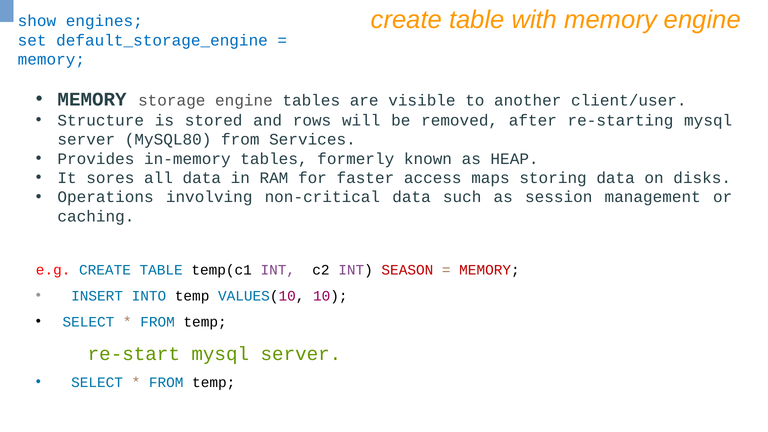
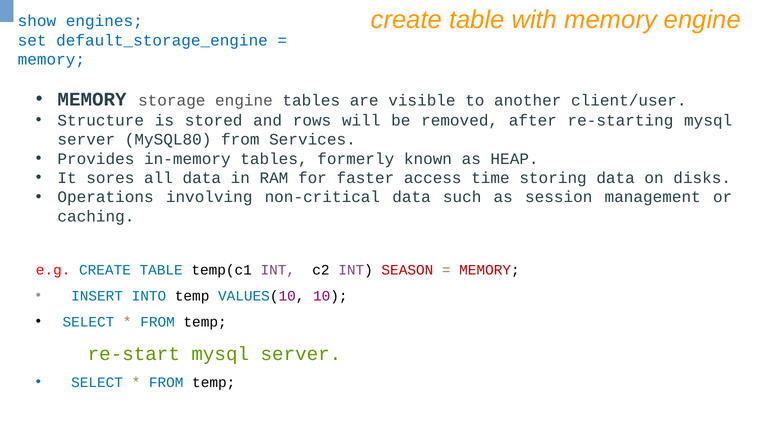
maps: maps -> time
